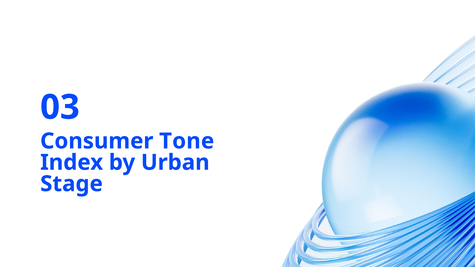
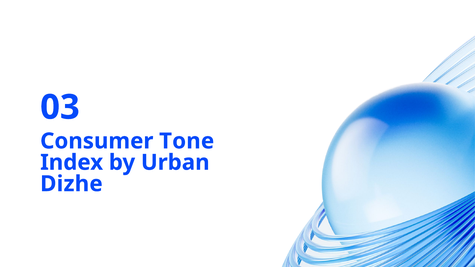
Stage: Stage -> Dizhe
